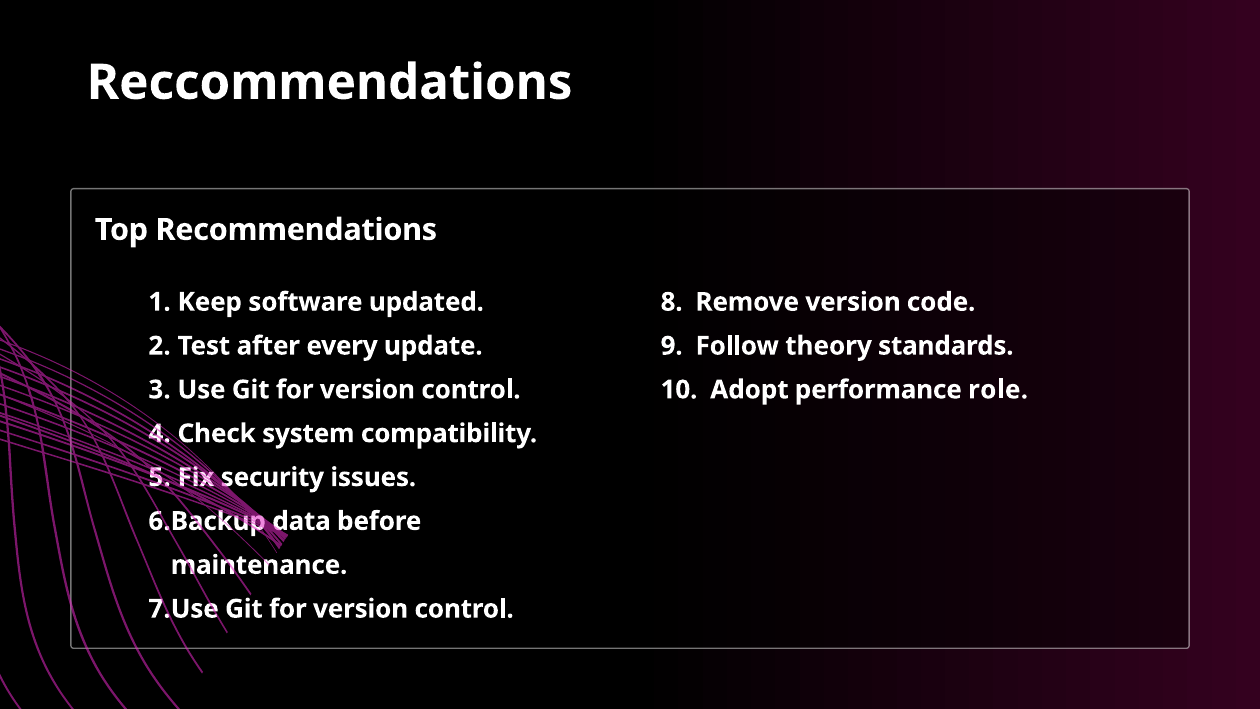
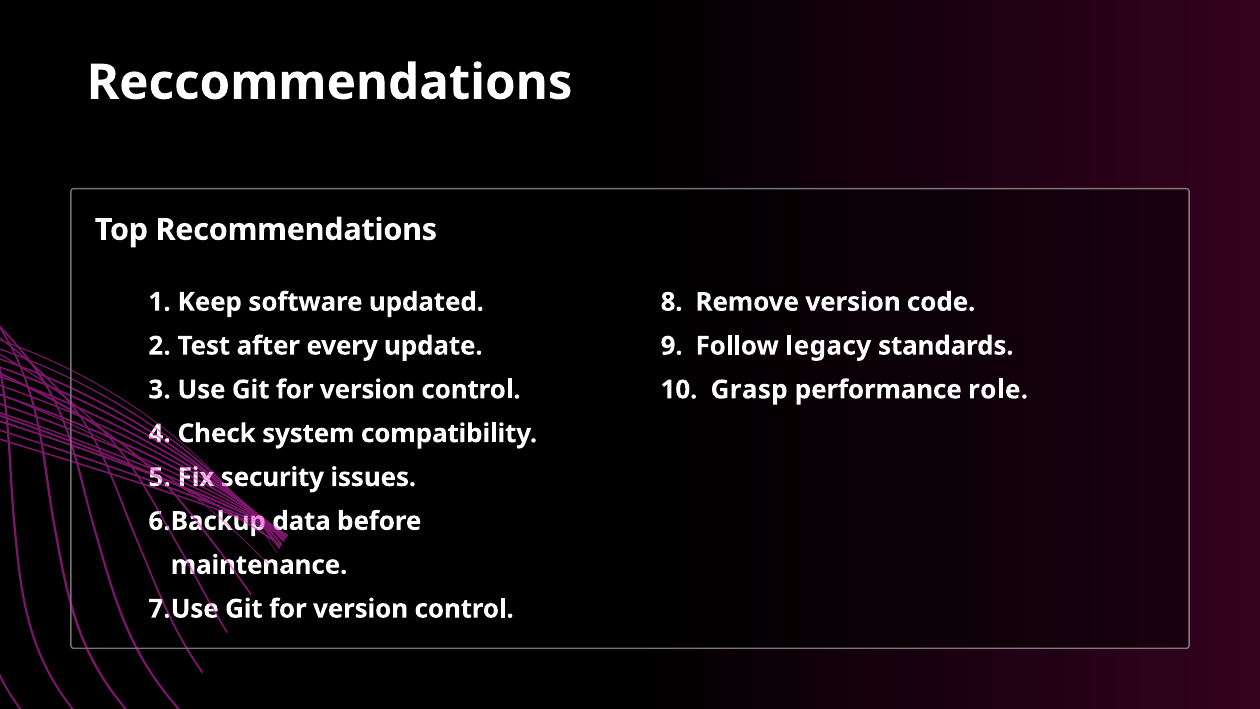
theory: theory -> legacy
Adopt: Adopt -> Grasp
